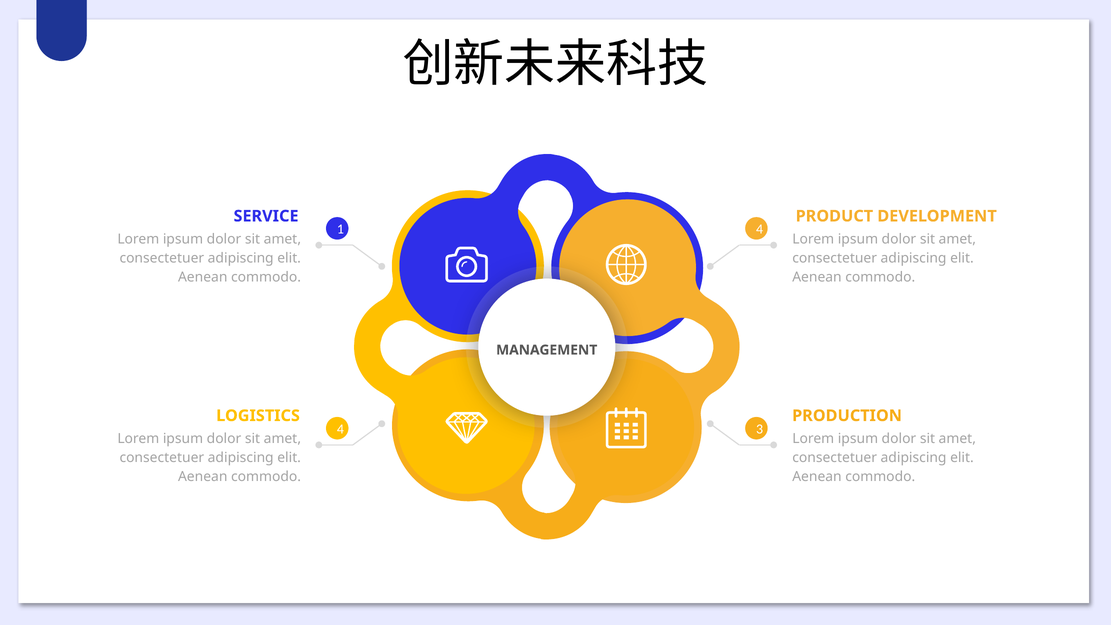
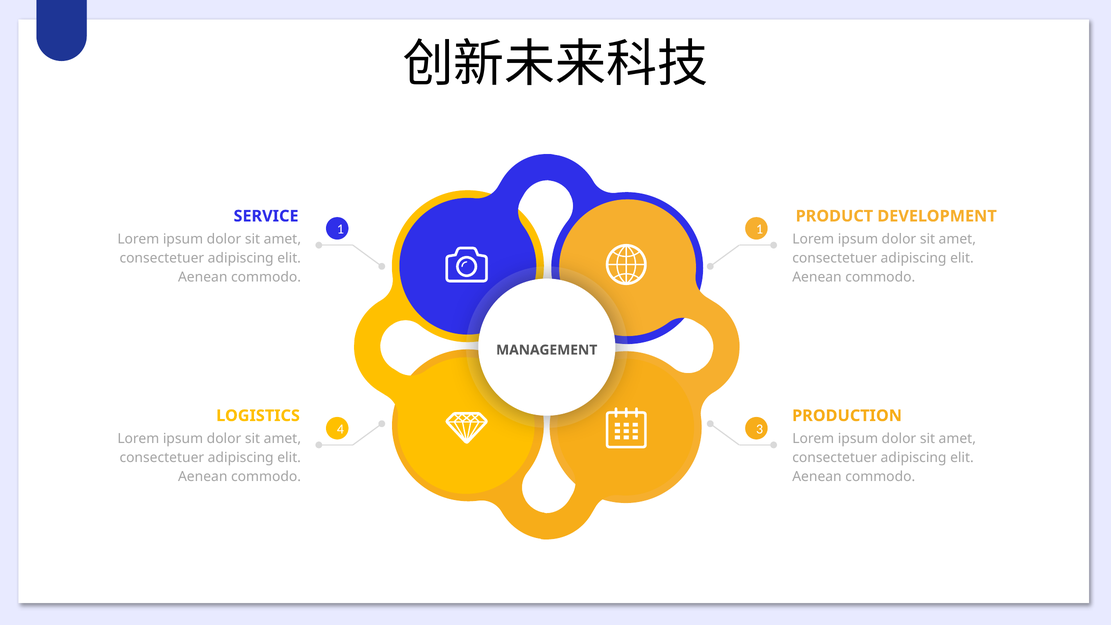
1 4: 4 -> 1
